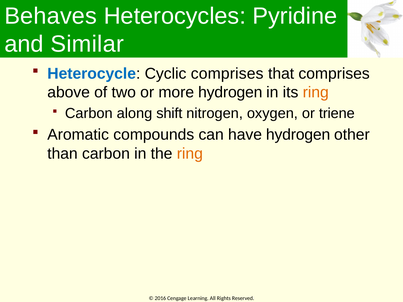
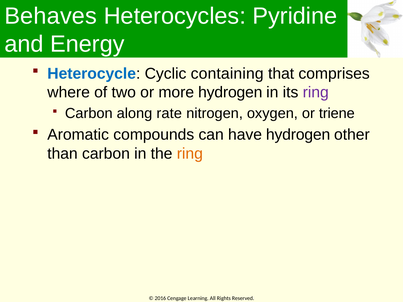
Similar: Similar -> Energy
Cyclic comprises: comprises -> containing
above: above -> where
ring at (316, 93) colour: orange -> purple
shift: shift -> rate
